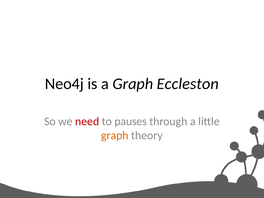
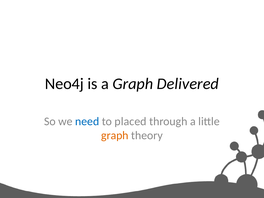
Eccleston: Eccleston -> Delivered
need colour: red -> blue
pauses: pauses -> placed
